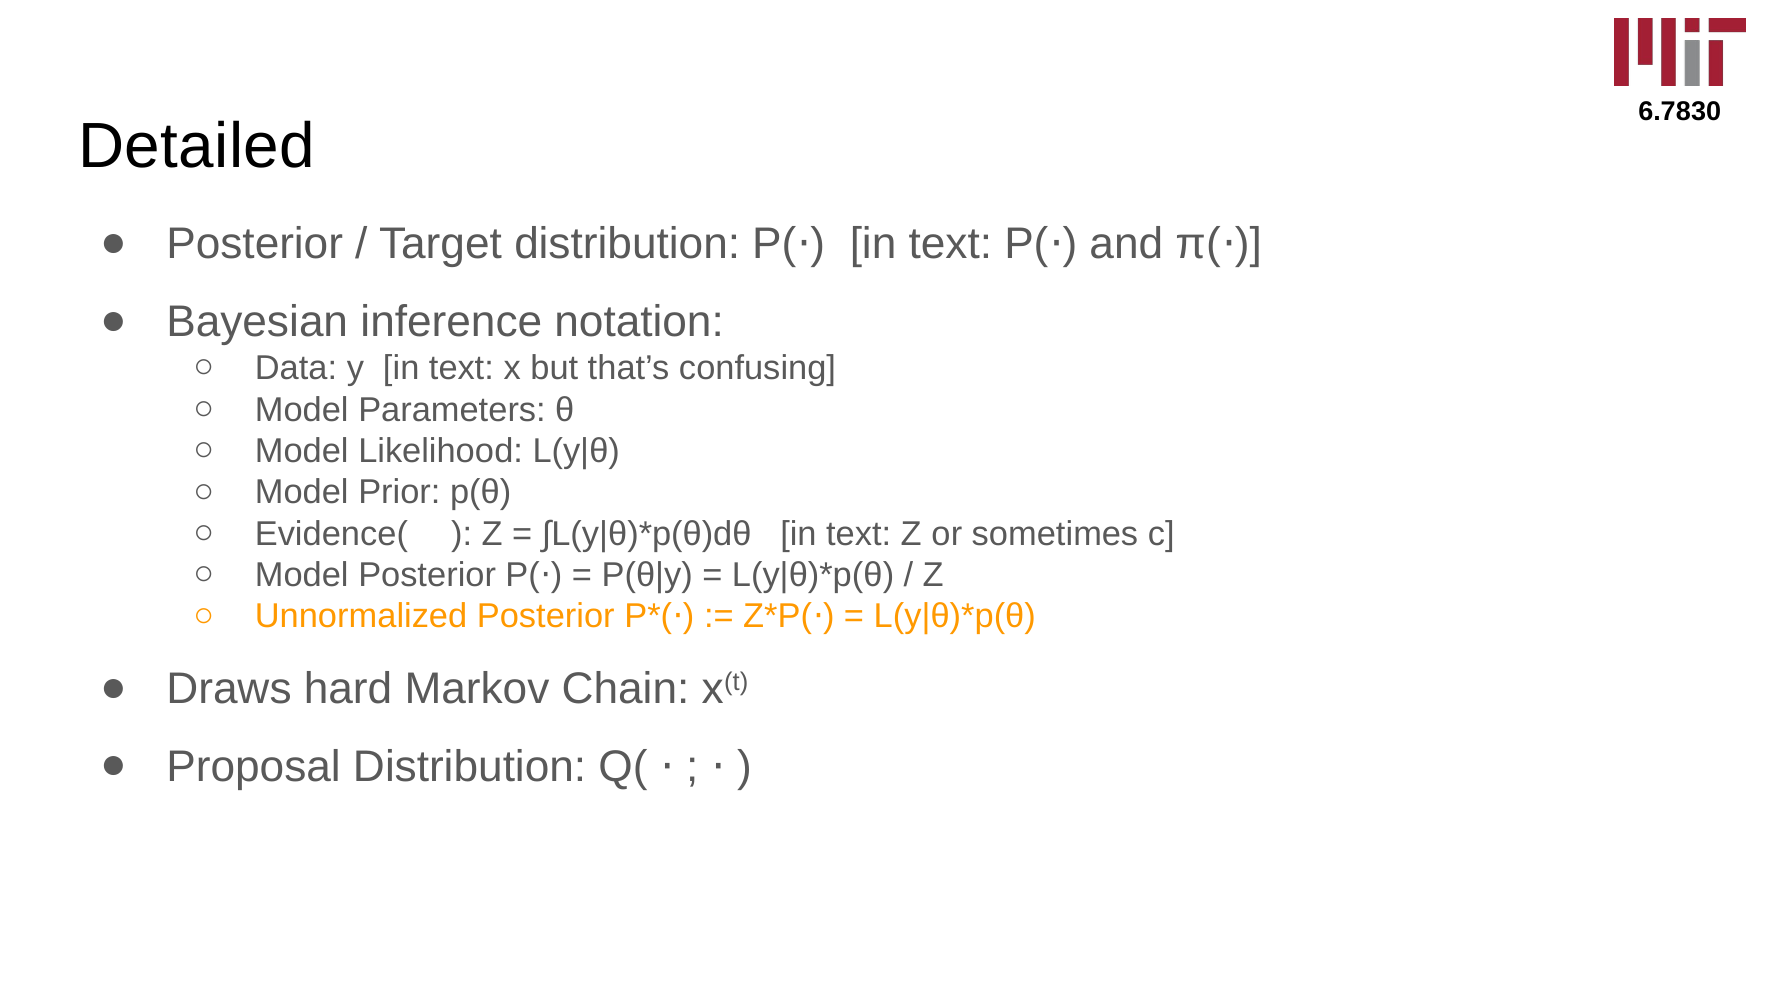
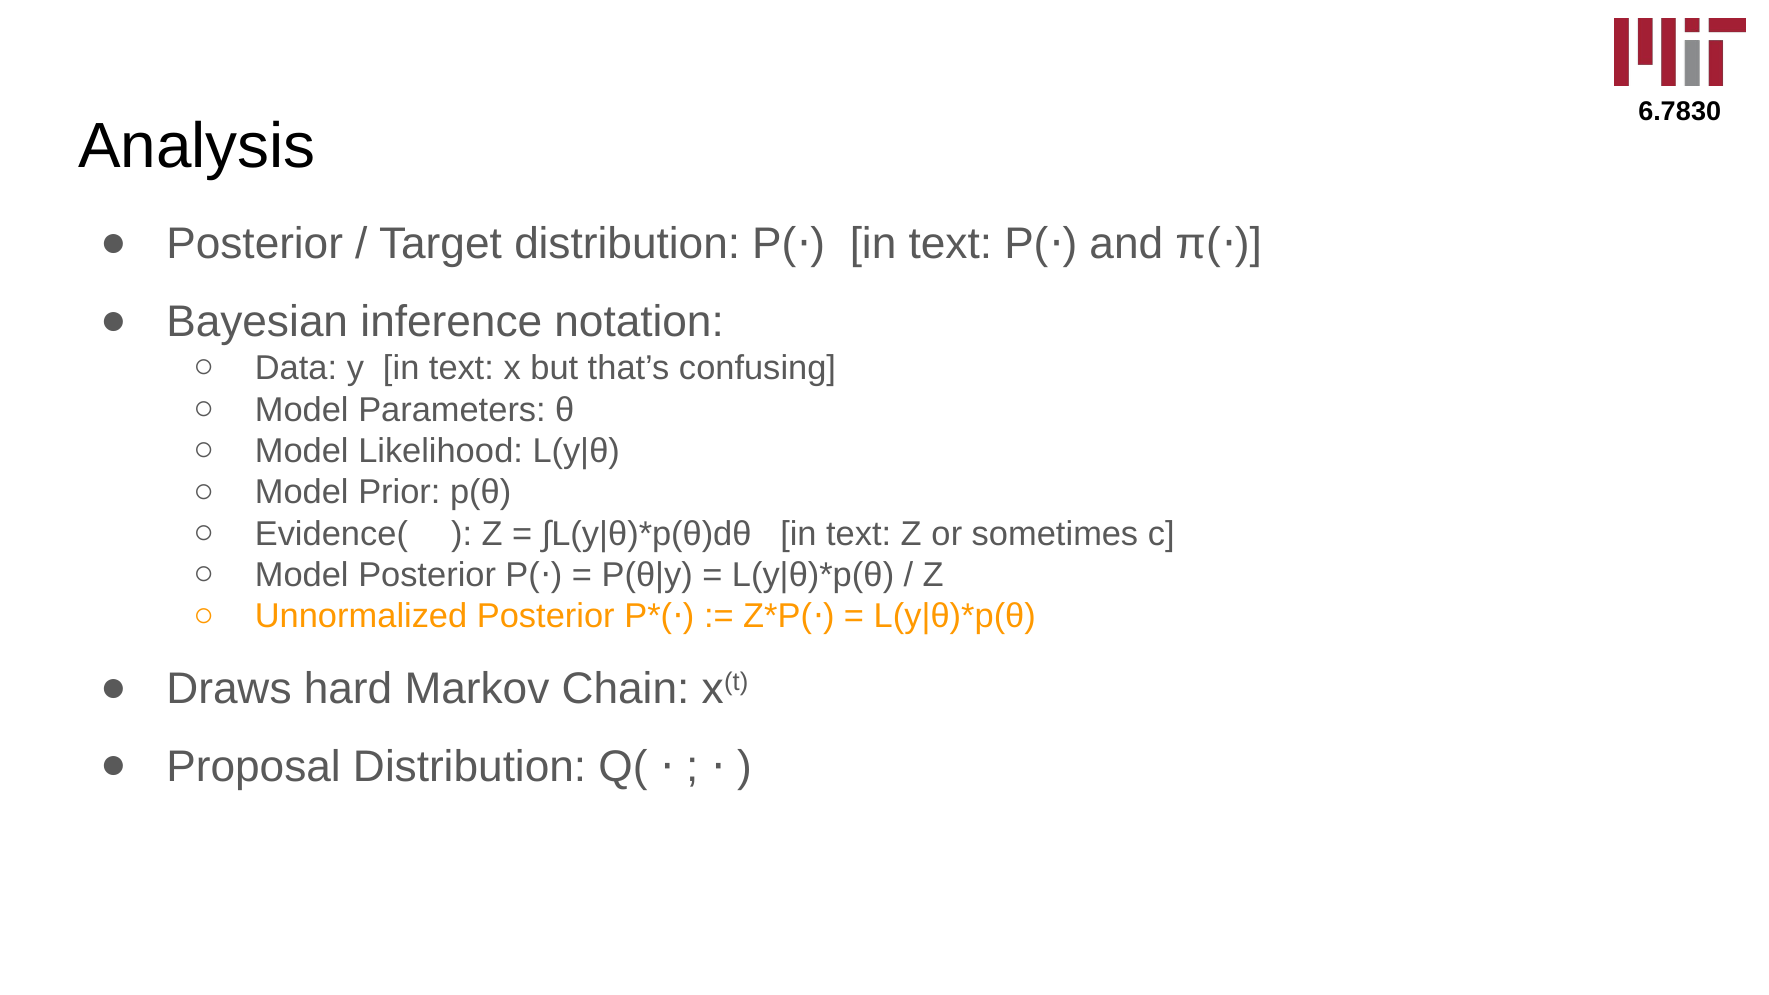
Detailed: Detailed -> Analysis
